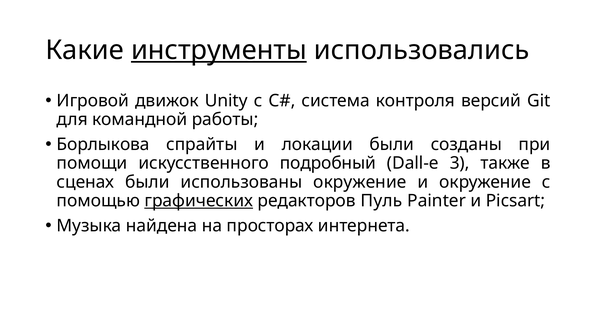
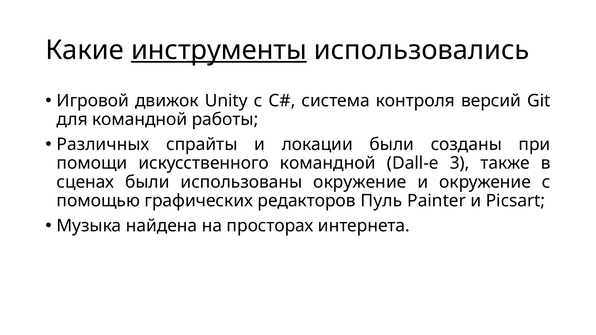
Борлыкова: Борлыкова -> Различных
искусственного подробный: подробный -> командной
графических underline: present -> none
